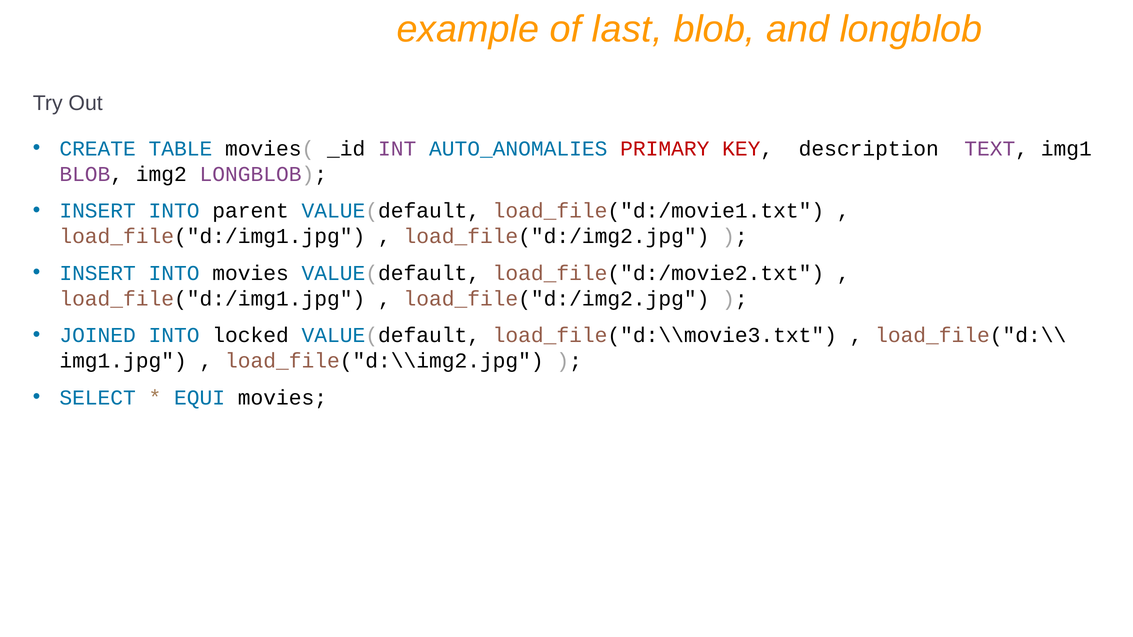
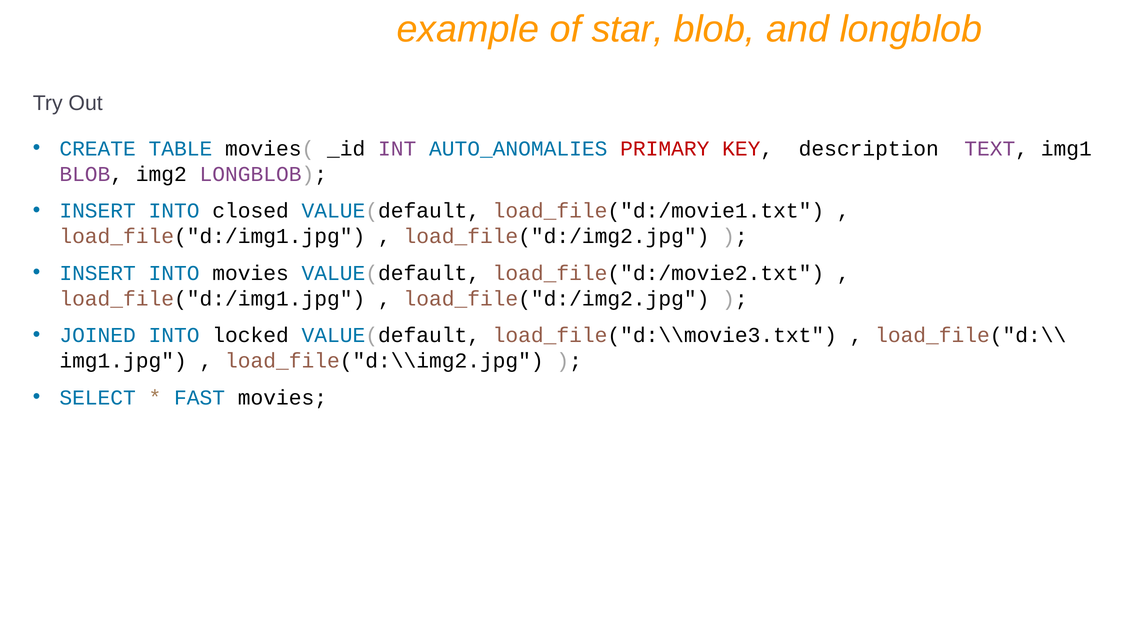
last: last -> star
parent: parent -> closed
EQUI: EQUI -> FAST
